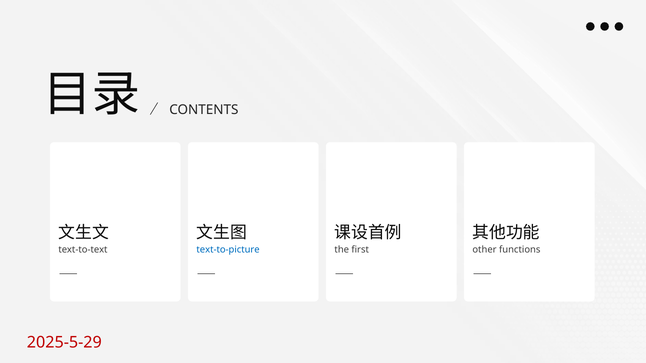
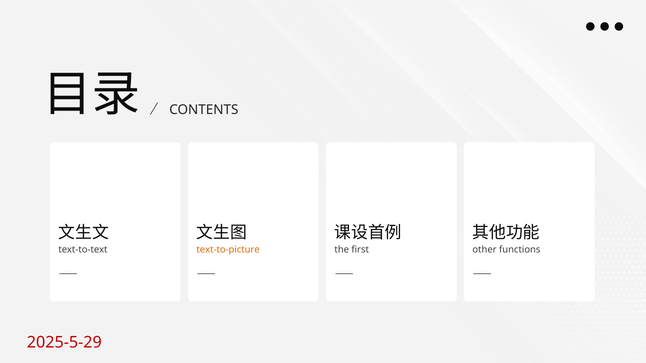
text-to-picture colour: blue -> orange
